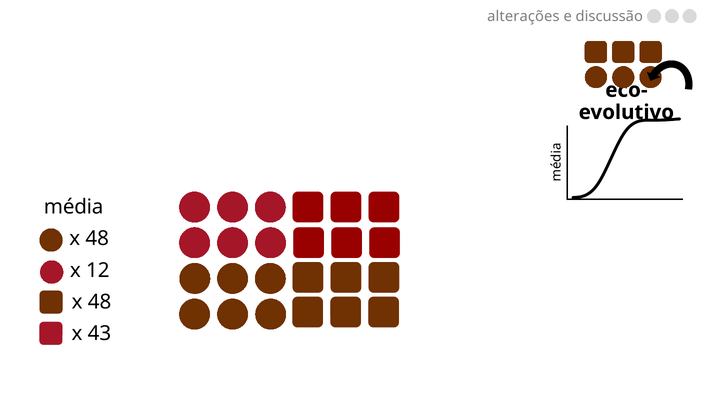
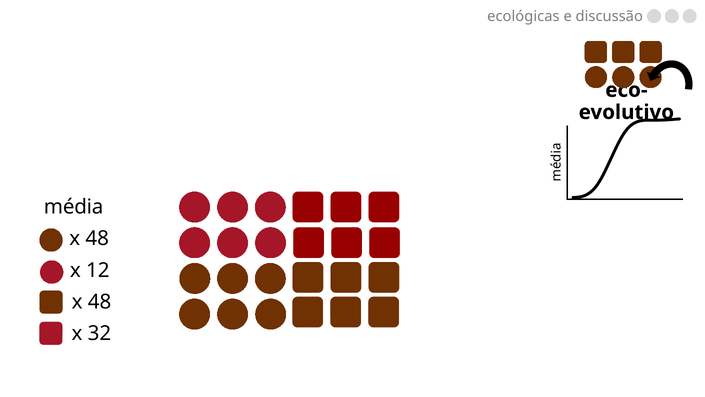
alterações: alterações -> ecológicas
43: 43 -> 32
